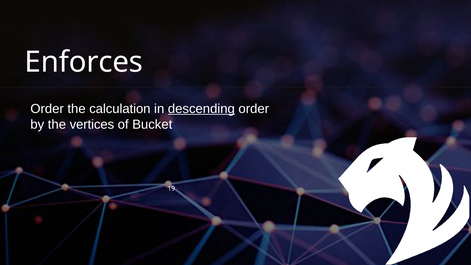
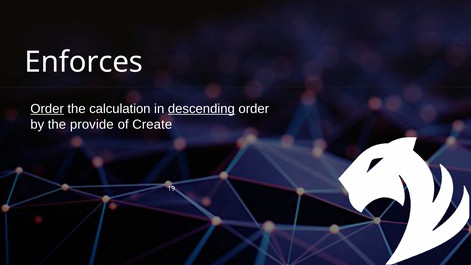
Order at (47, 109) underline: none -> present
vertices: vertices -> provide
Bucket: Bucket -> Create
